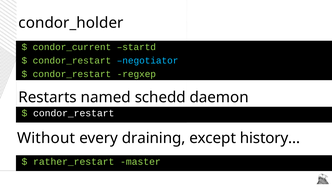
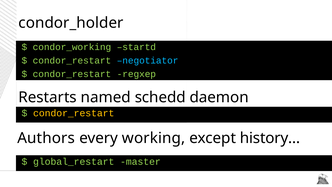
condor_current: condor_current -> condor_working
condor_restart at (74, 113) colour: white -> yellow
Without: Without -> Authors
draining: draining -> working
rather_restart: rather_restart -> global_restart
